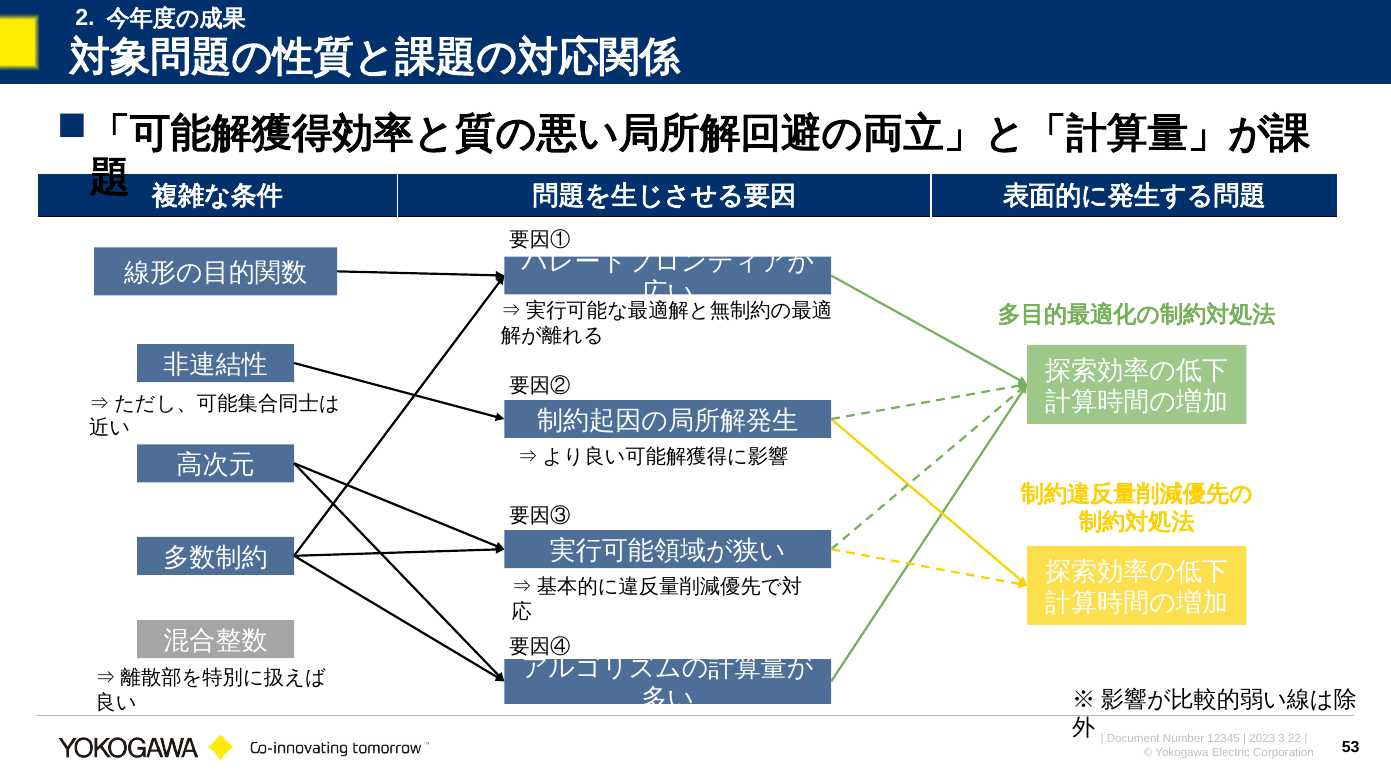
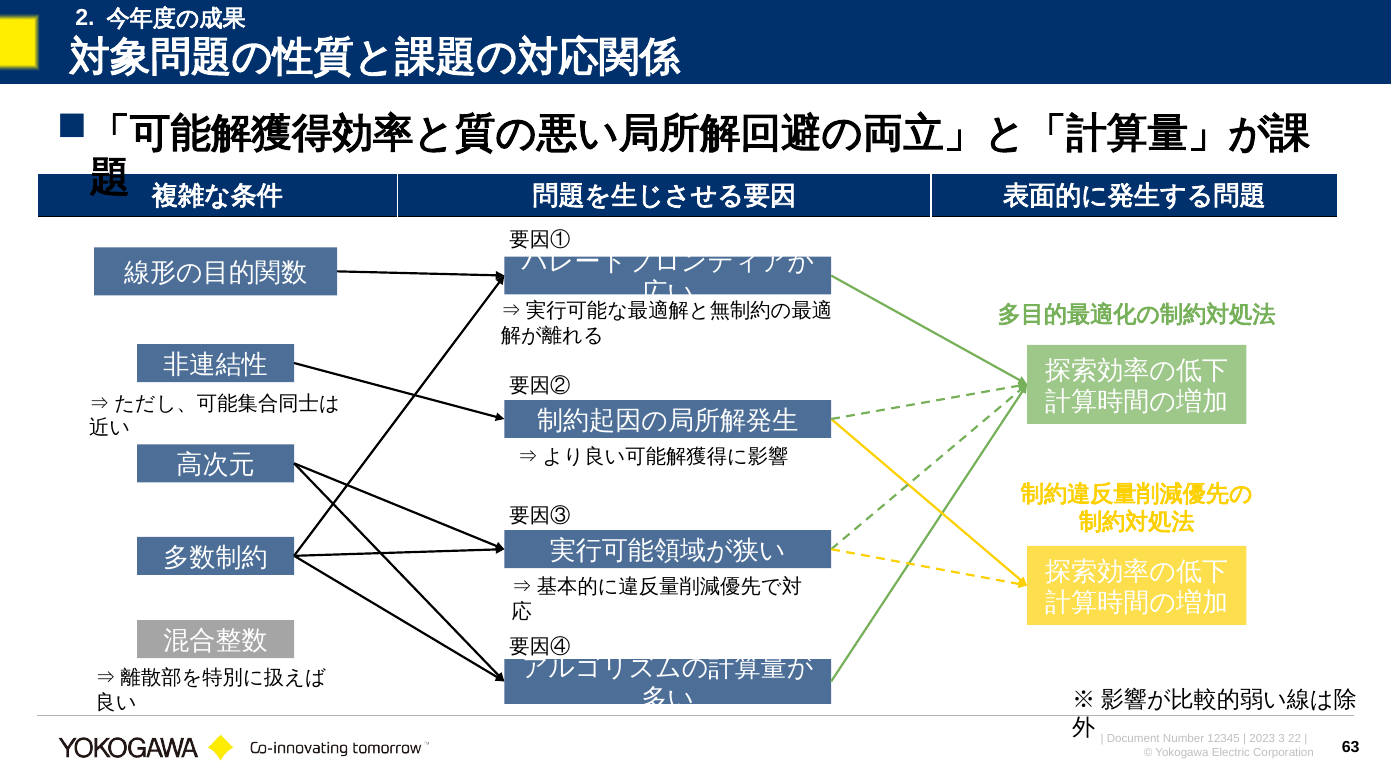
53: 53 -> 63
